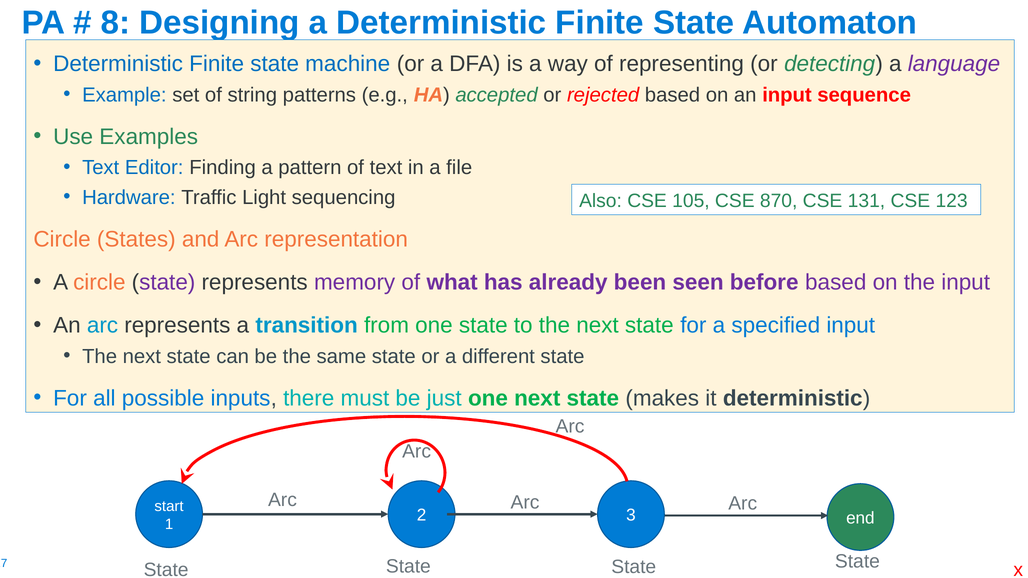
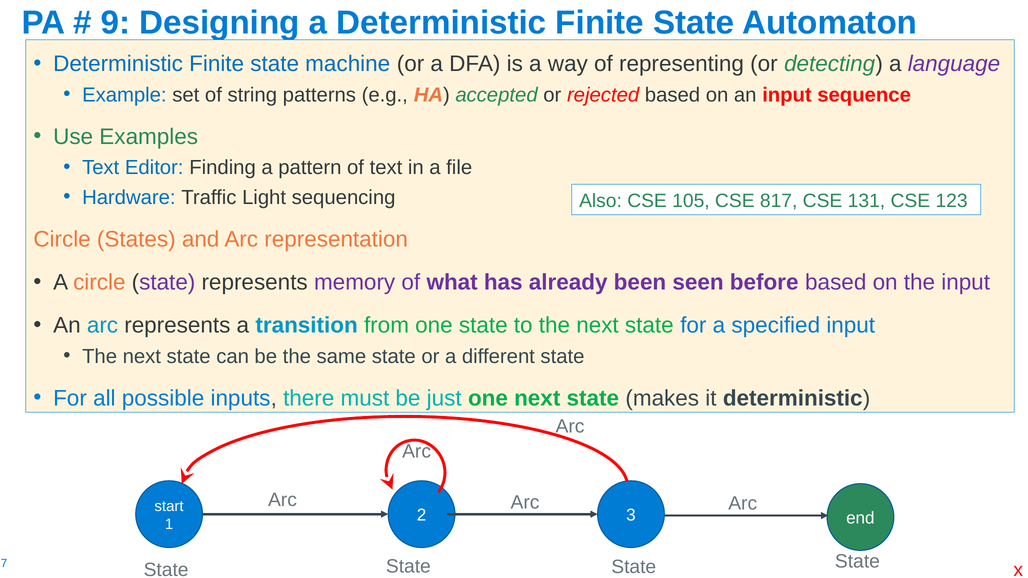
8: 8 -> 9
870: 870 -> 817
